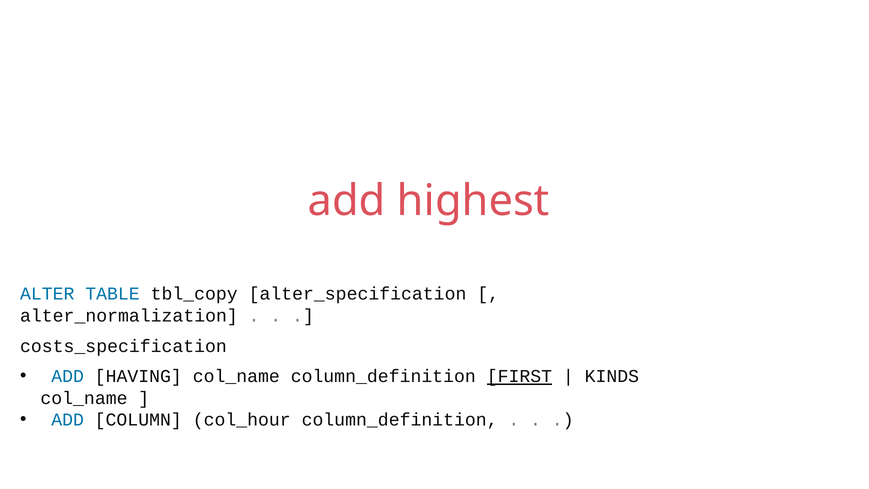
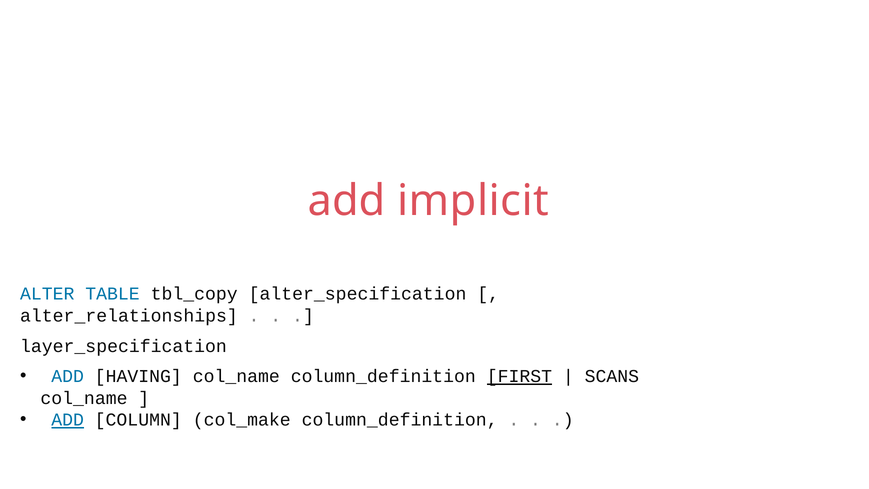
highest: highest -> implicit
alter_normalization: alter_normalization -> alter_relationships
costs_specification: costs_specification -> layer_specification
KINDS: KINDS -> SCANS
ADD at (68, 420) underline: none -> present
col_hour: col_hour -> col_make
